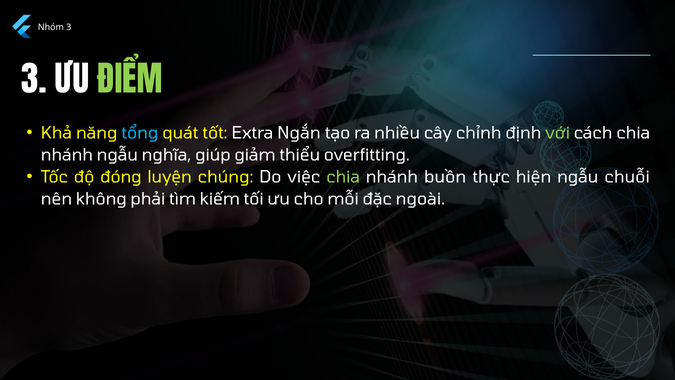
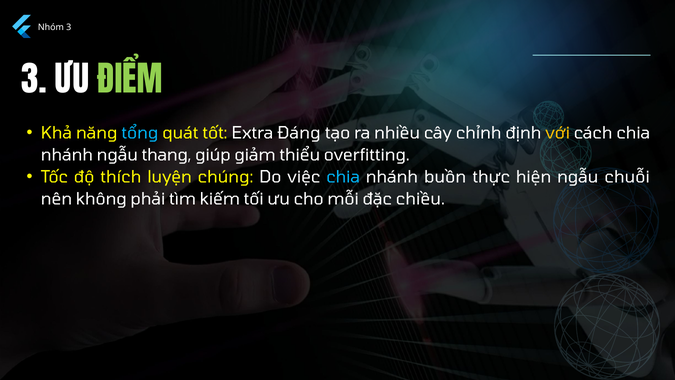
Ngắn: Ngắn -> Đáng
với colour: light green -> yellow
nghĩa: nghĩa -> thang
đóng: đóng -> thích
chia at (343, 177) colour: light green -> light blue
ngoài: ngoài -> chiều
